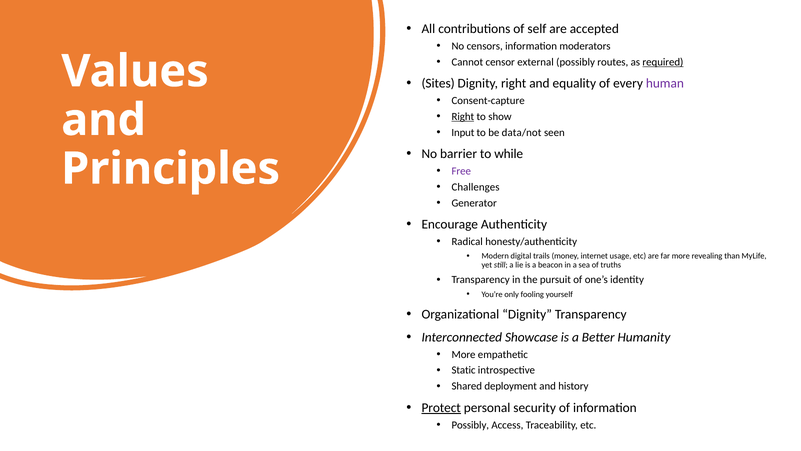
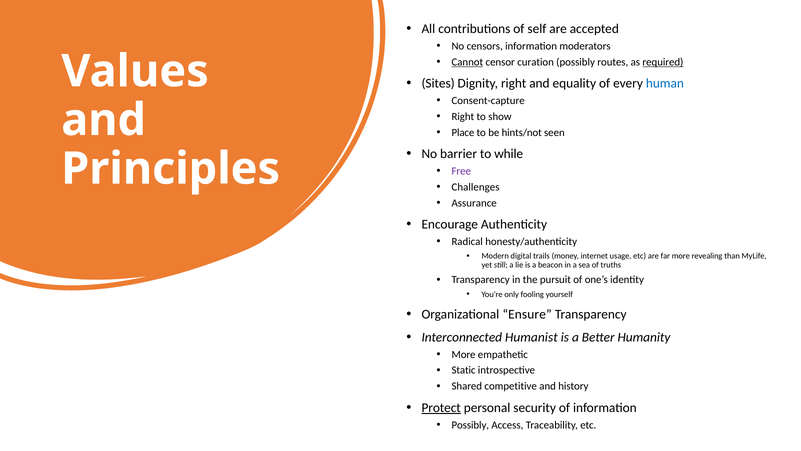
Cannot underline: none -> present
external: external -> curation
human colour: purple -> blue
Right at (463, 116) underline: present -> none
Input: Input -> Place
data/not: data/not -> hints/not
Generator: Generator -> Assurance
Organizational Dignity: Dignity -> Ensure
Showcase: Showcase -> Humanist
deployment: deployment -> competitive
